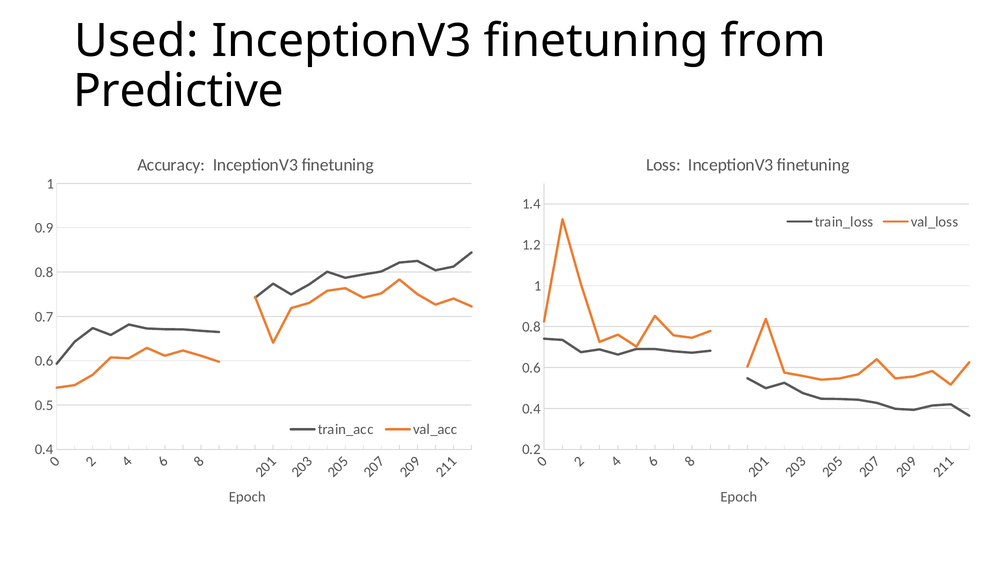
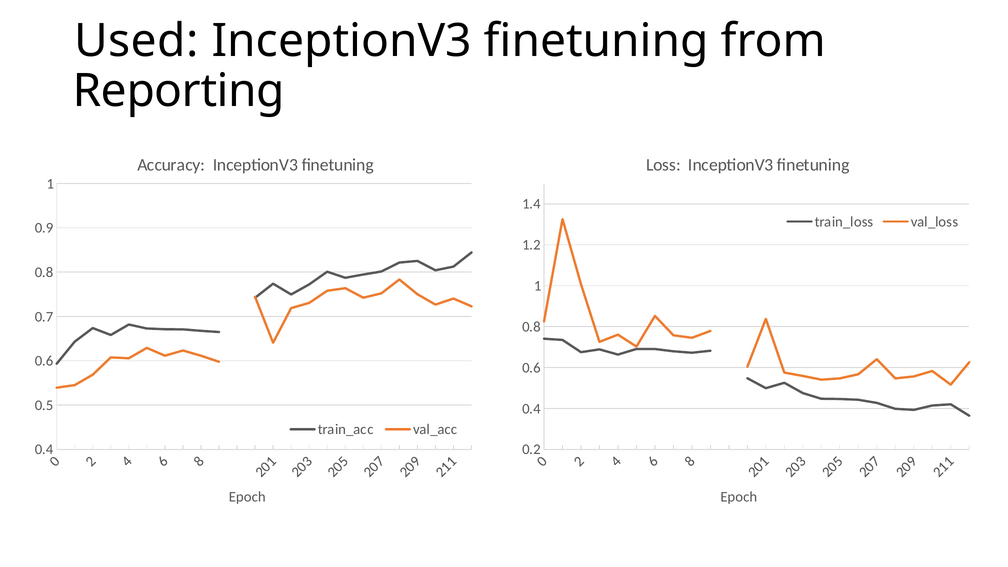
Predictive: Predictive -> Reporting
